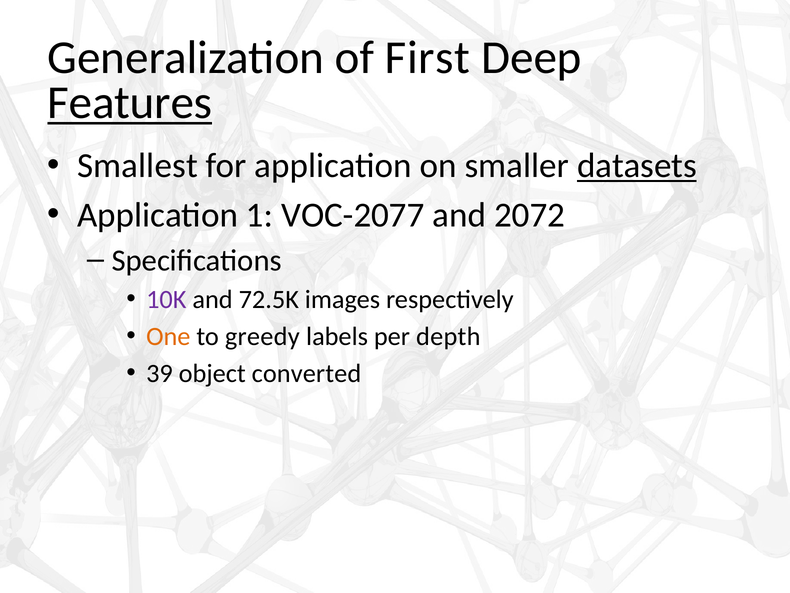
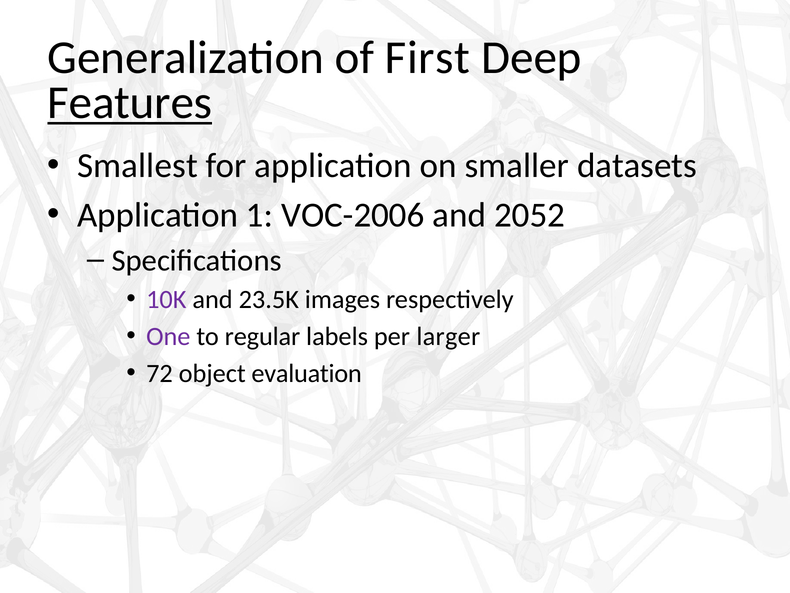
datasets underline: present -> none
VOC-2077: VOC-2077 -> VOC-2006
2072: 2072 -> 2052
72.5K: 72.5K -> 23.5K
One colour: orange -> purple
greedy: greedy -> regular
depth: depth -> larger
39: 39 -> 72
converted: converted -> evaluation
